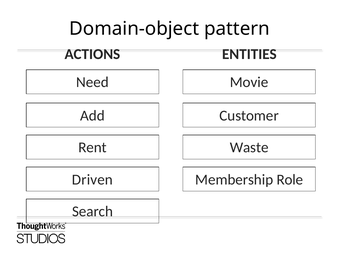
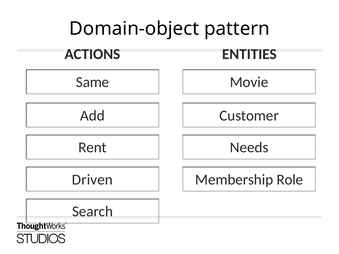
Need: Need -> Same
Waste: Waste -> Needs
